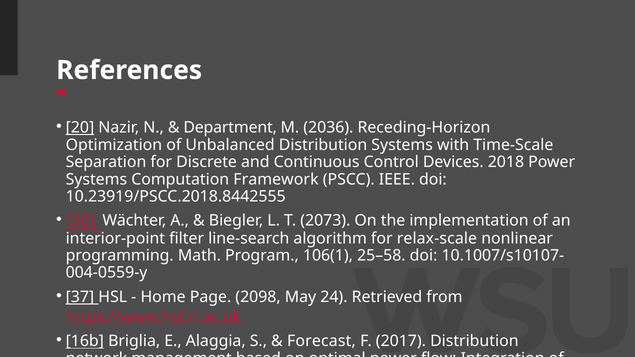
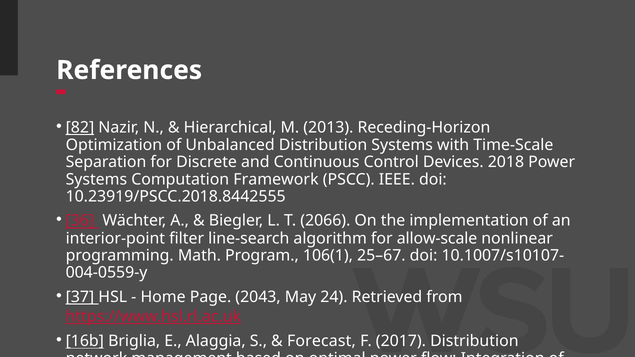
20: 20 -> 82
Department: Department -> Hierarchical
2036: 2036 -> 2013
2073: 2073 -> 2066
relax-scale: relax-scale -> allow-scale
25–58: 25–58 -> 25–67
2098: 2098 -> 2043
